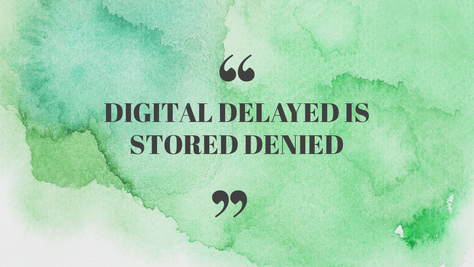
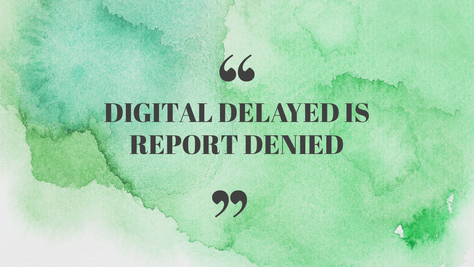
STORED: STORED -> REPORT
